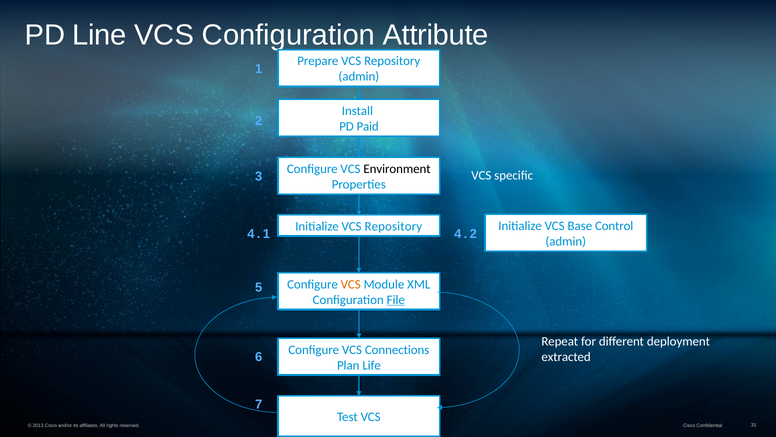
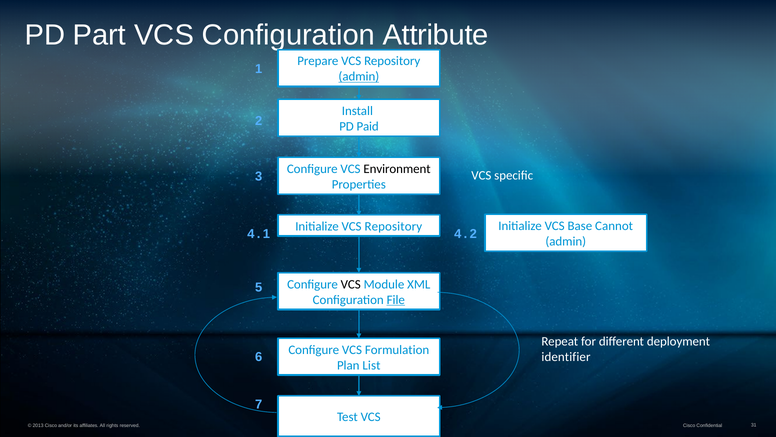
Line: Line -> Part
admin at (359, 77) underline: none -> present
Control: Control -> Cannot
VCS at (351, 284) colour: orange -> black
Connections: Connections -> Formulation
extracted: extracted -> identifier
Life: Life -> List
